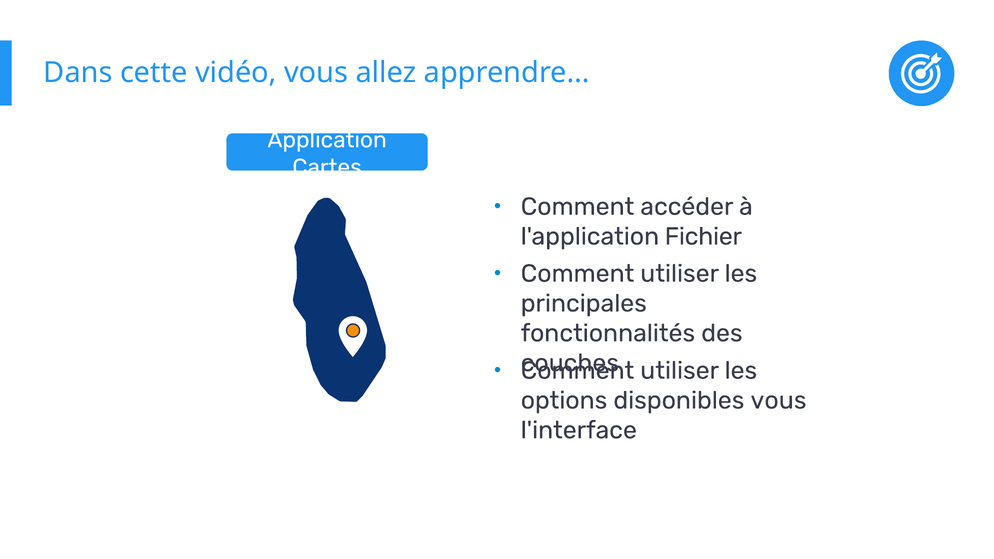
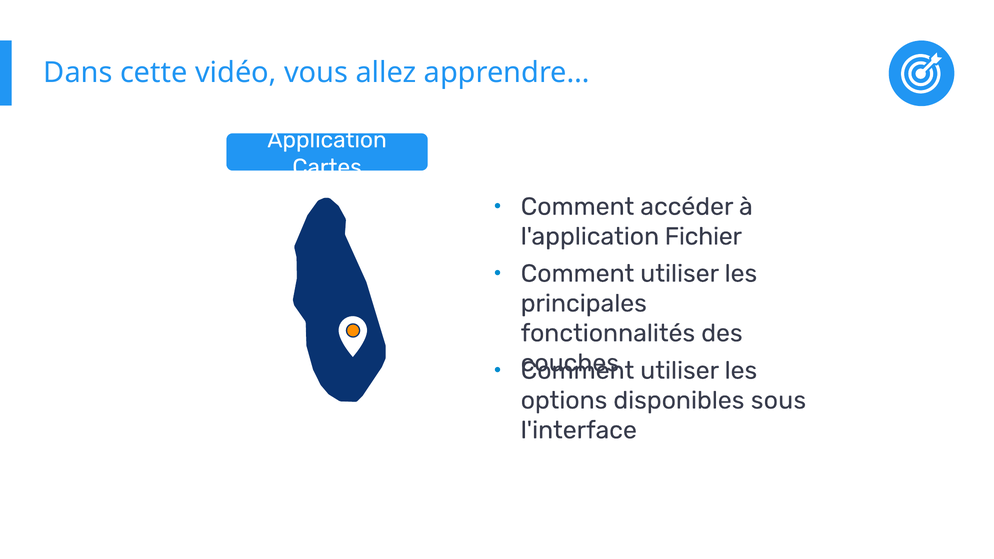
disponibles vous: vous -> sous
